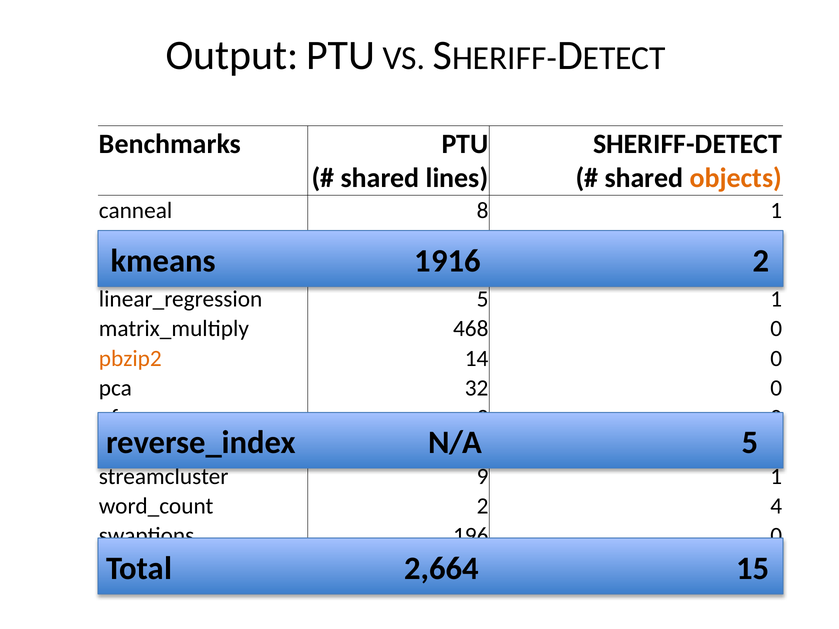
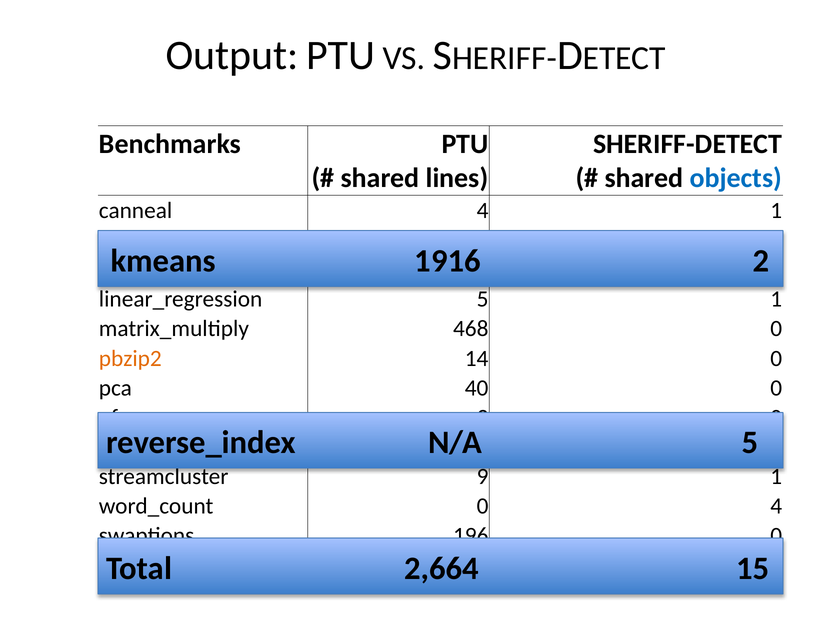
objects colour: orange -> blue
canneal 8: 8 -> 4
32: 32 -> 40
2 at (483, 506): 2 -> 0
